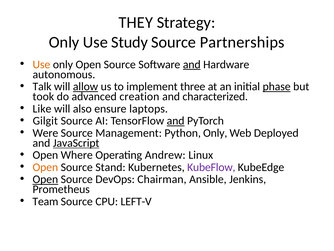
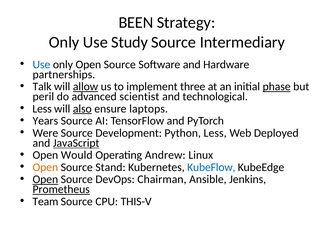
THEY: THEY -> BEEN
Partnerships: Partnerships -> Intermediary
Use at (41, 64) colour: orange -> blue
and at (192, 64) underline: present -> none
autonomous: autonomous -> partnerships
took: took -> peril
creation: creation -> scientist
characterized: characterized -> technological
Like at (42, 109): Like -> Less
also underline: none -> present
Gilgit: Gilgit -> Years
and at (176, 121) underline: present -> none
Management: Management -> Development
Python Only: Only -> Less
Where: Where -> Would
KubeFlow colour: purple -> blue
Prometheus underline: none -> present
LEFT-V: LEFT-V -> THIS-V
